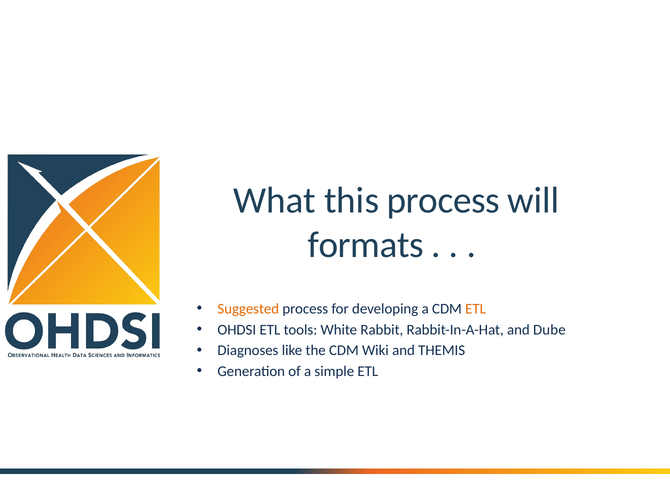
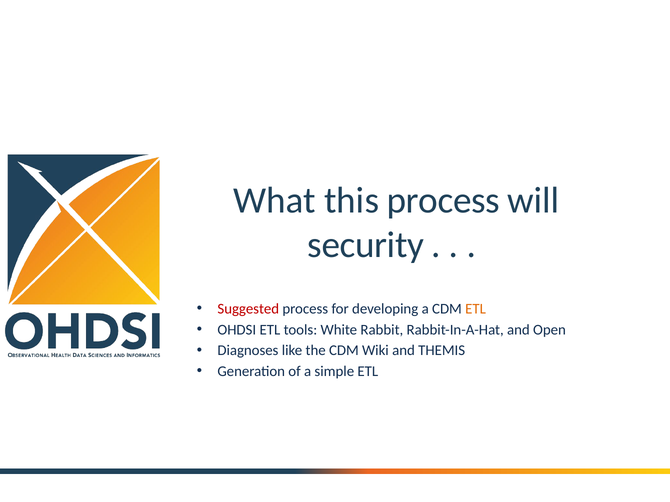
formats: formats -> security
Suggested colour: orange -> red
Dube: Dube -> Open
